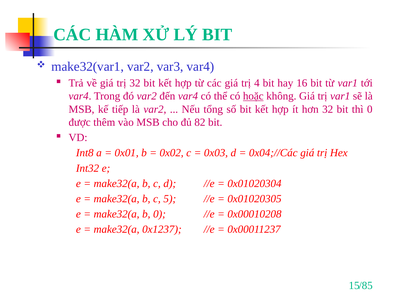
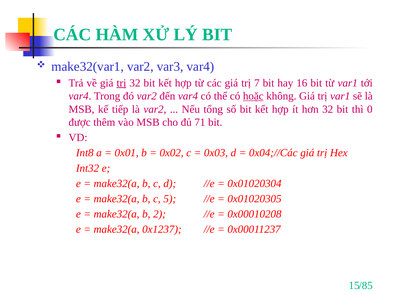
trị at (121, 83) underline: none -> present
4: 4 -> 7
82: 82 -> 71
b 0: 0 -> 2
